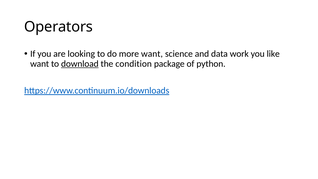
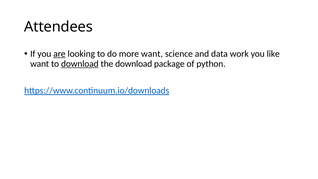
Operators: Operators -> Attendees
are underline: none -> present
the condition: condition -> download
